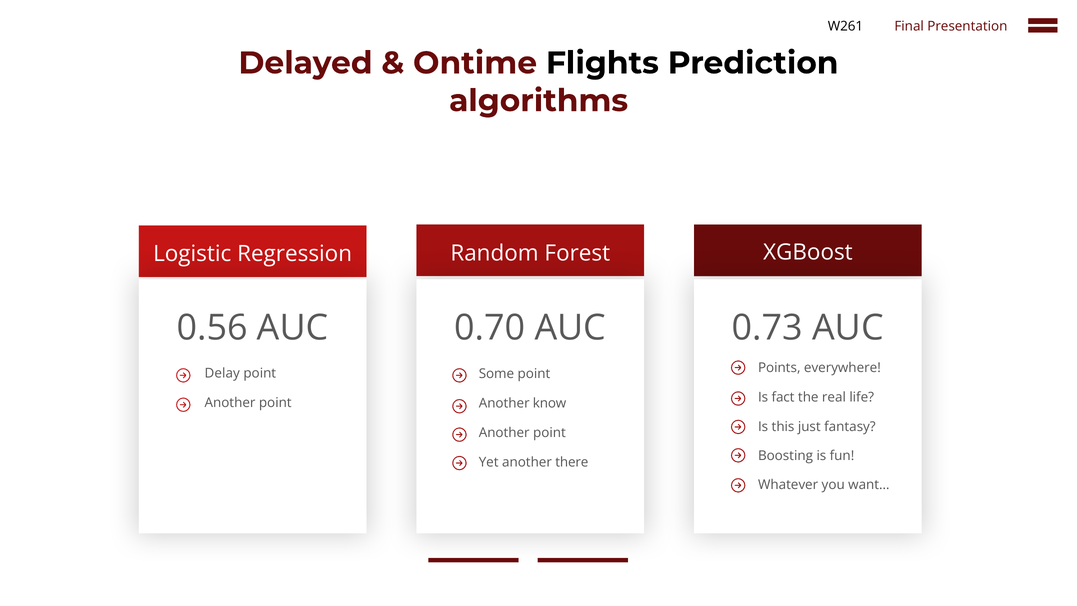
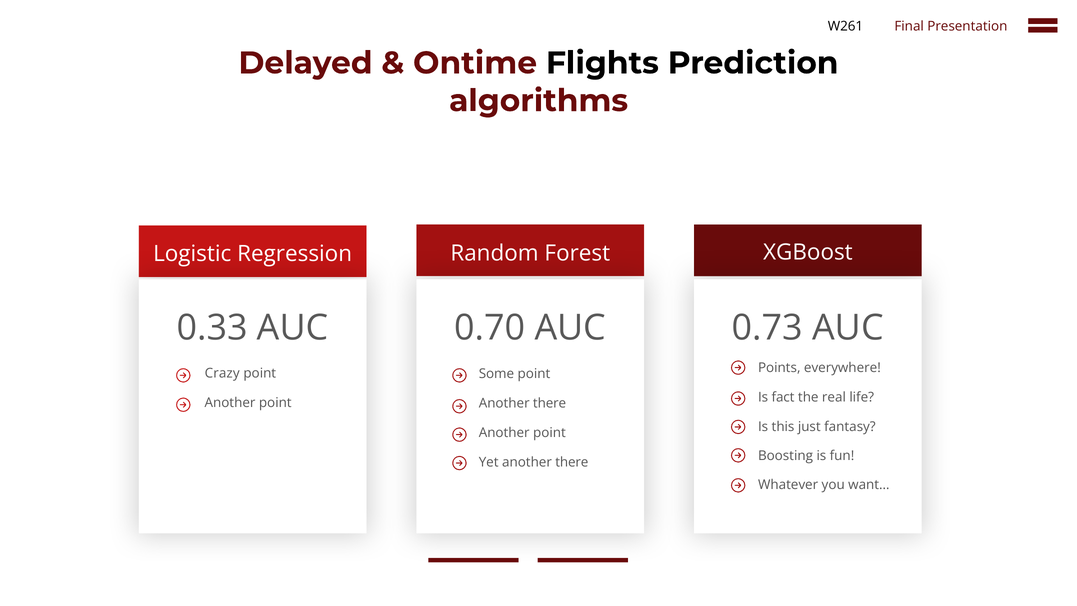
0.56: 0.56 -> 0.33
Delay: Delay -> Crazy
know at (550, 403): know -> there
